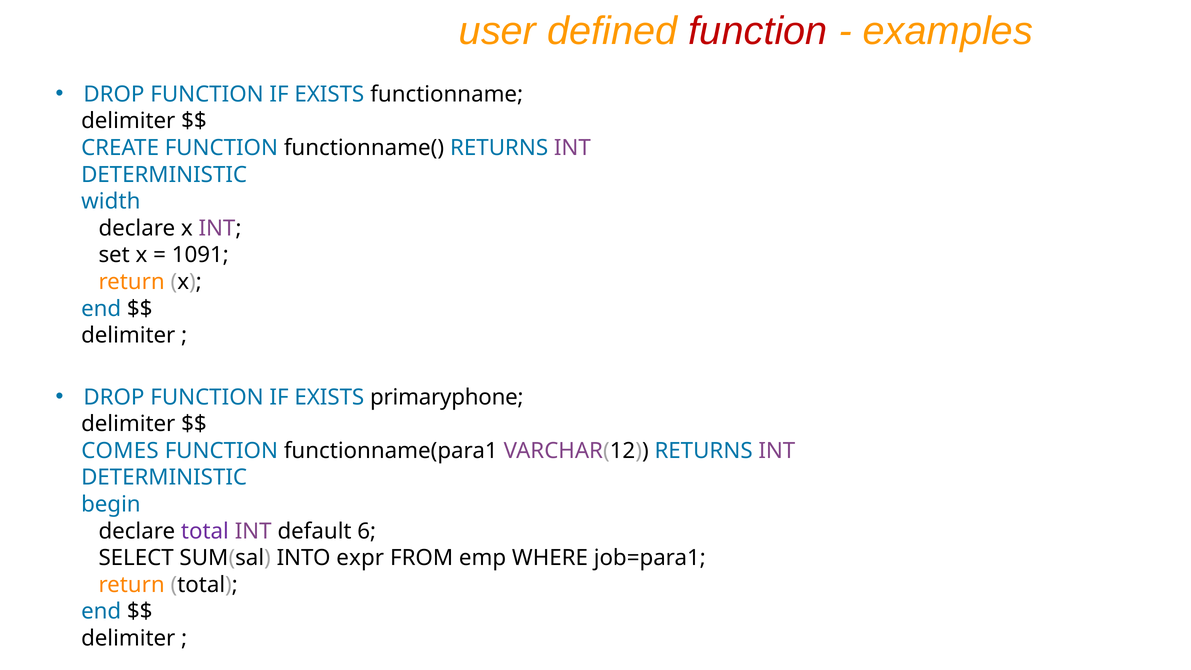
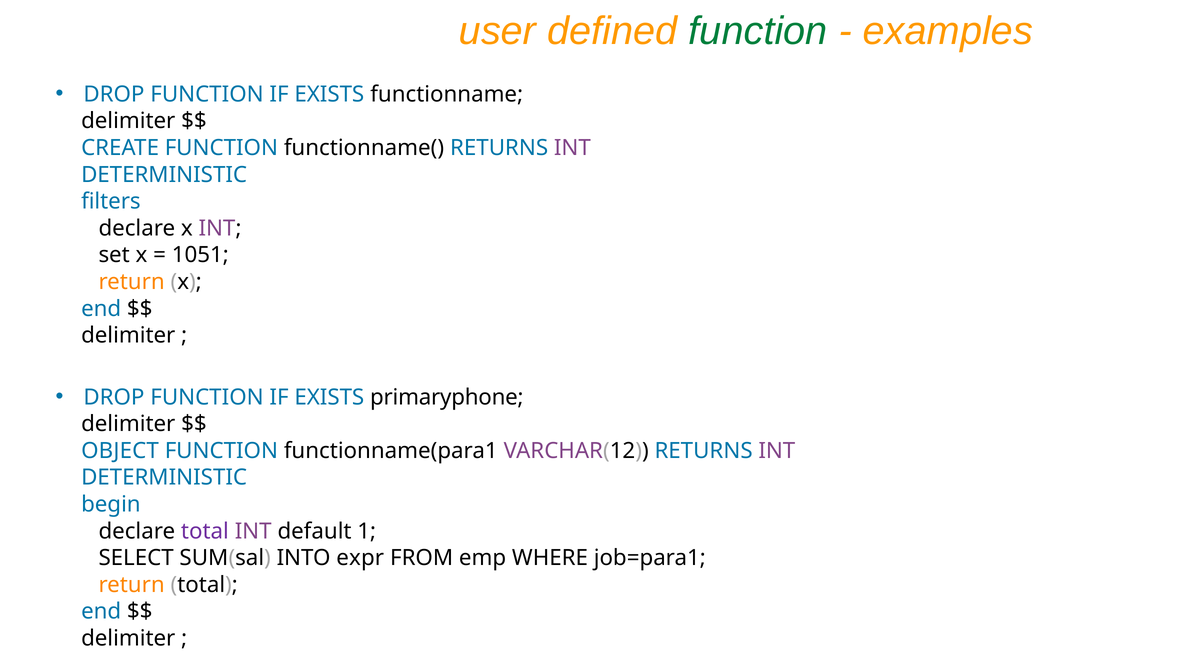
function at (758, 31) colour: red -> green
width: width -> filters
1091: 1091 -> 1051
COMES: COMES -> OBJECT
6: 6 -> 1
